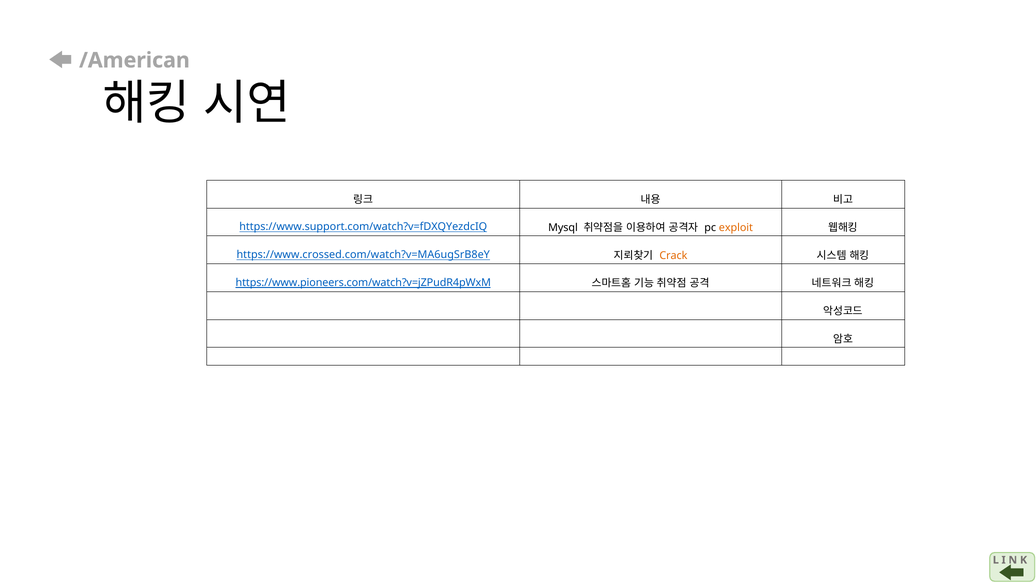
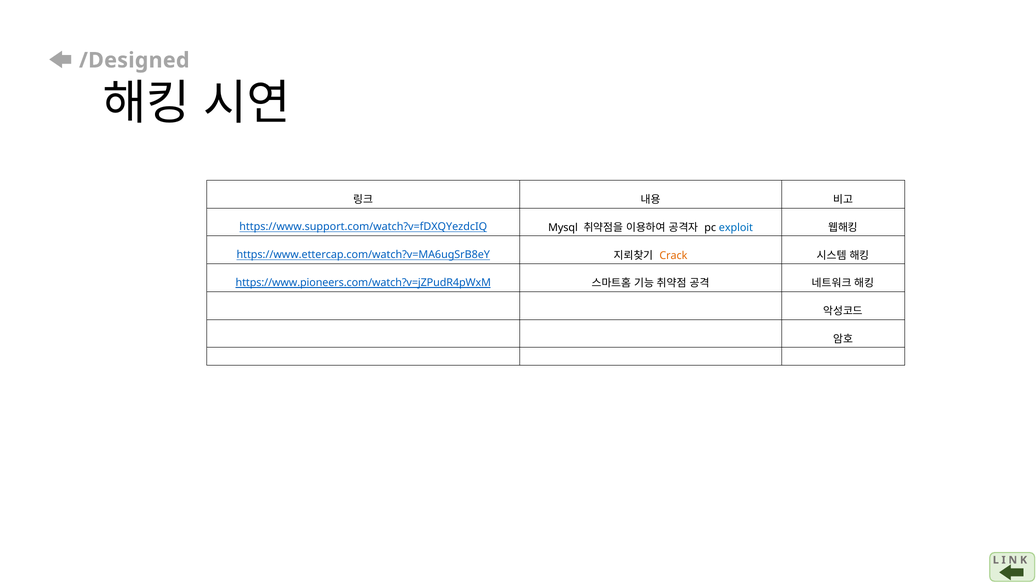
/American: /American -> /Designed
exploit colour: orange -> blue
https://www.crossed.com/watch?v=MA6ugSrB8eY: https://www.crossed.com/watch?v=MA6ugSrB8eY -> https://www.ettercap.com/watch?v=MA6ugSrB8eY
